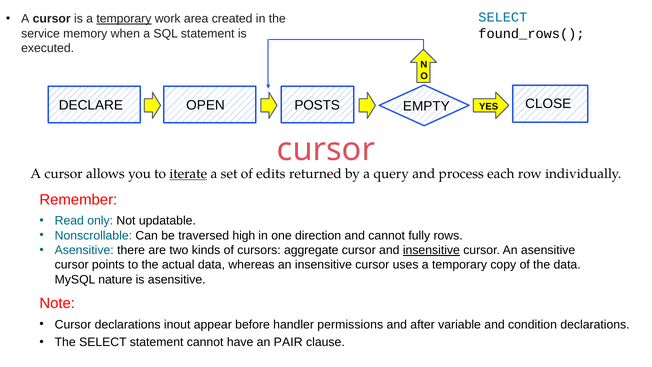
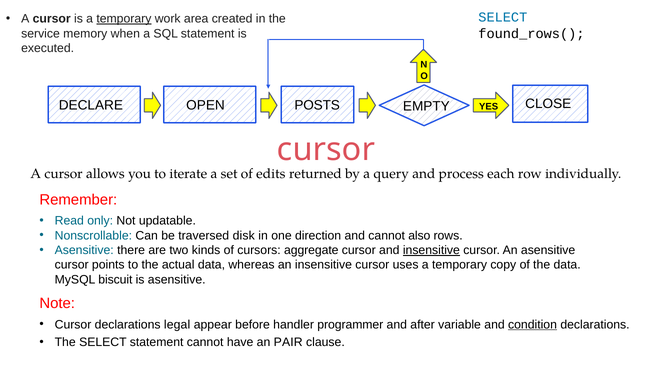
iterate underline: present -> none
high: high -> disk
fully: fully -> also
nature: nature -> biscuit
inout: inout -> legal
permissions: permissions -> programmer
condition underline: none -> present
